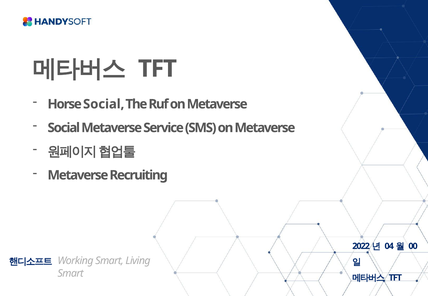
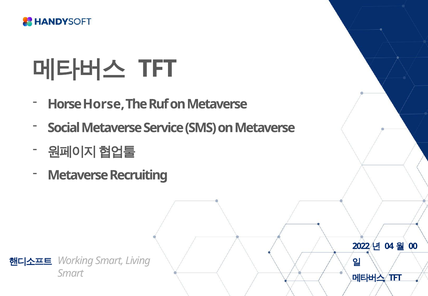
Horse Social: Social -> Horse
